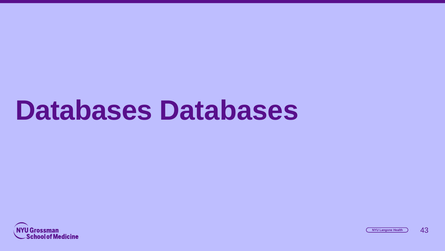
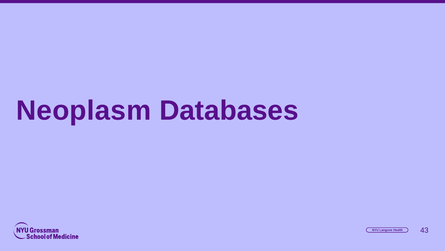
Databases at (84, 110): Databases -> Neoplasm
